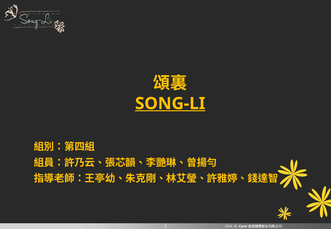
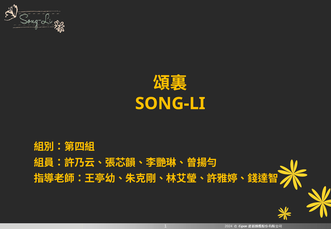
SONG-LI underline: present -> none
